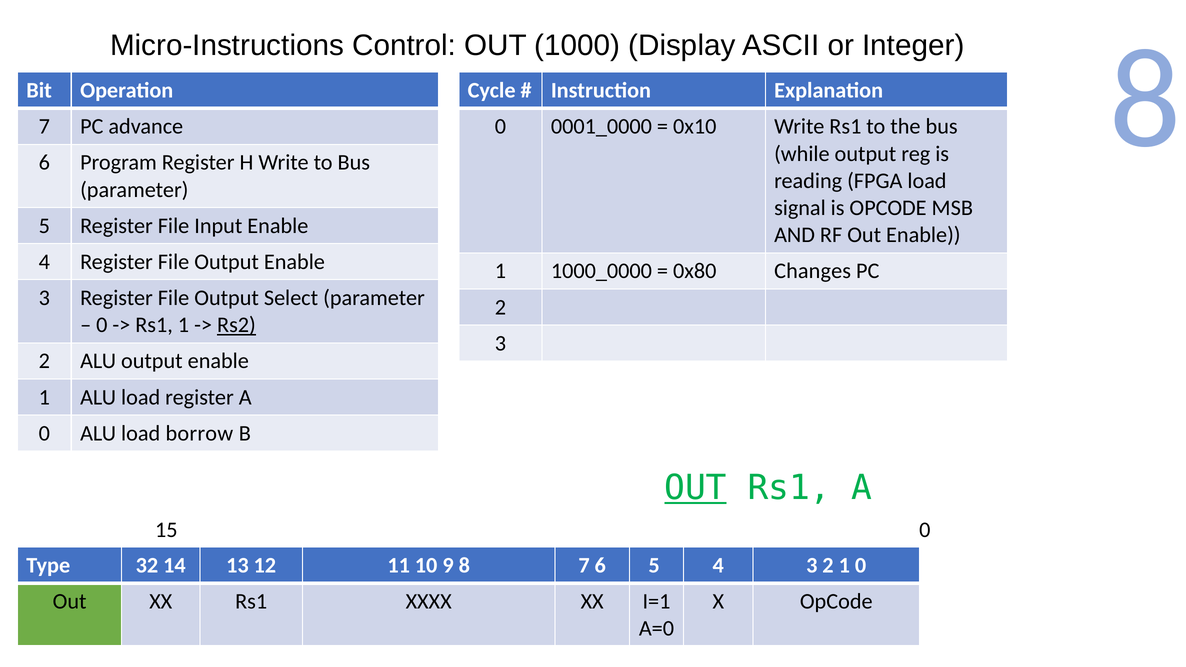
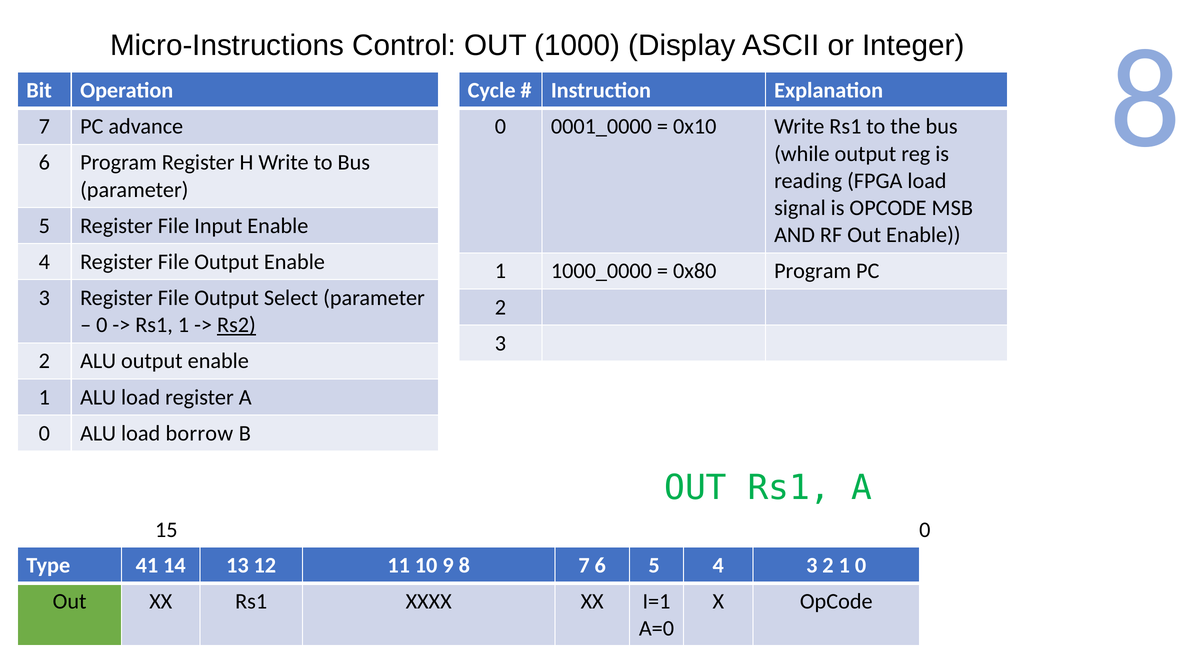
0x80 Changes: Changes -> Program
OUT at (696, 488) underline: present -> none
32: 32 -> 41
